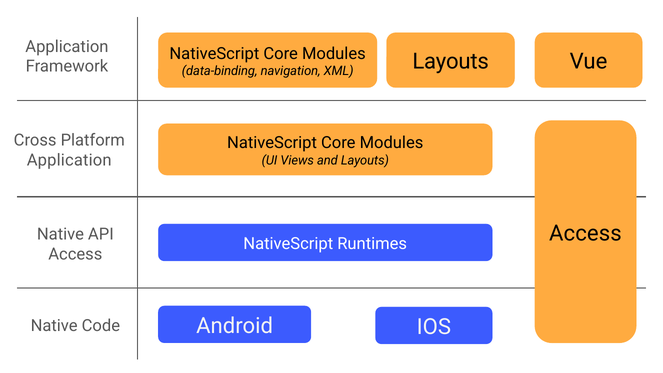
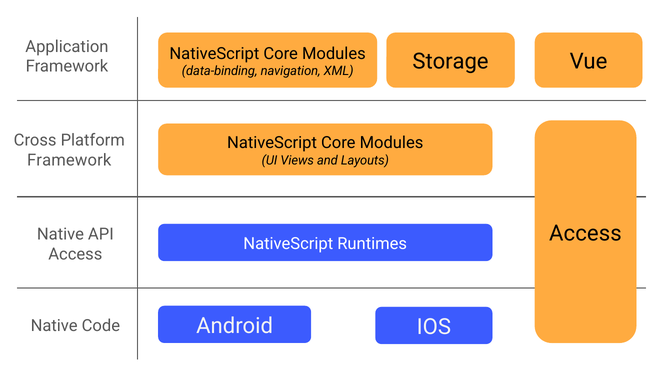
XML Layouts: Layouts -> Storage
Application at (69, 160): Application -> Framework
